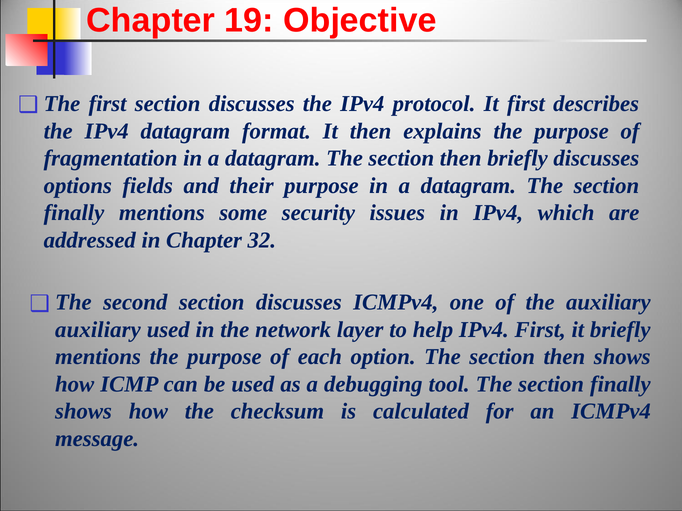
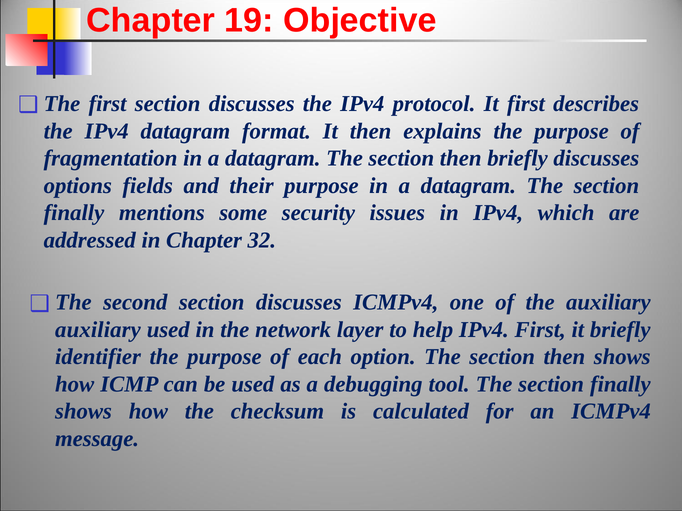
mentions at (98, 357): mentions -> identifier
